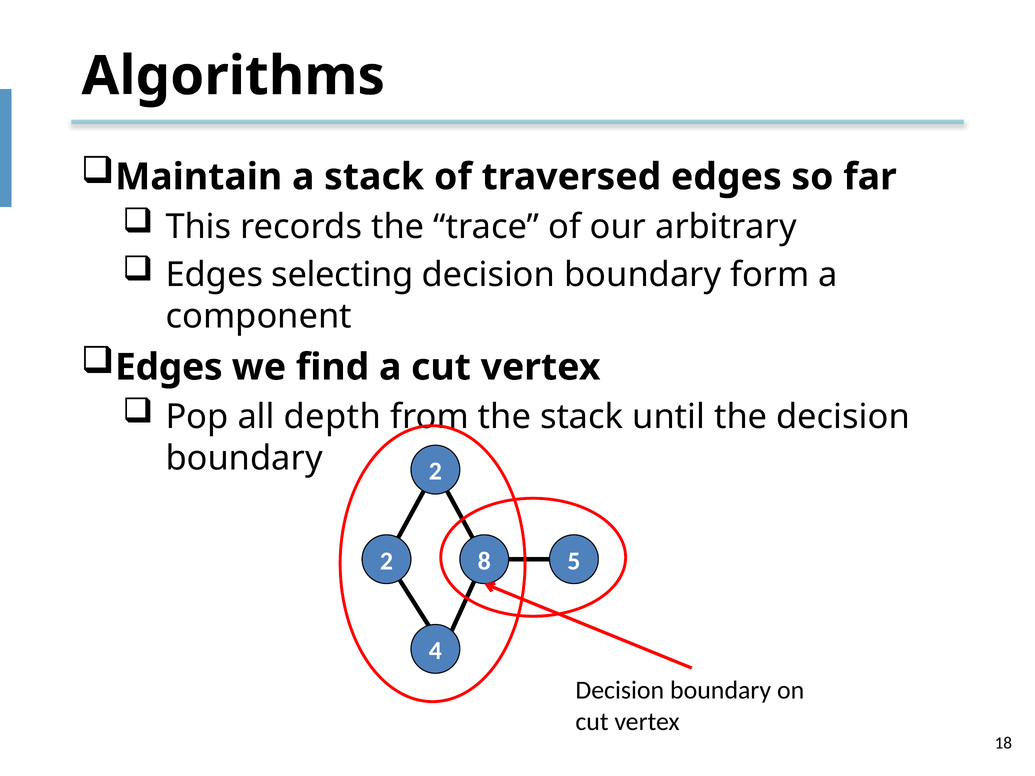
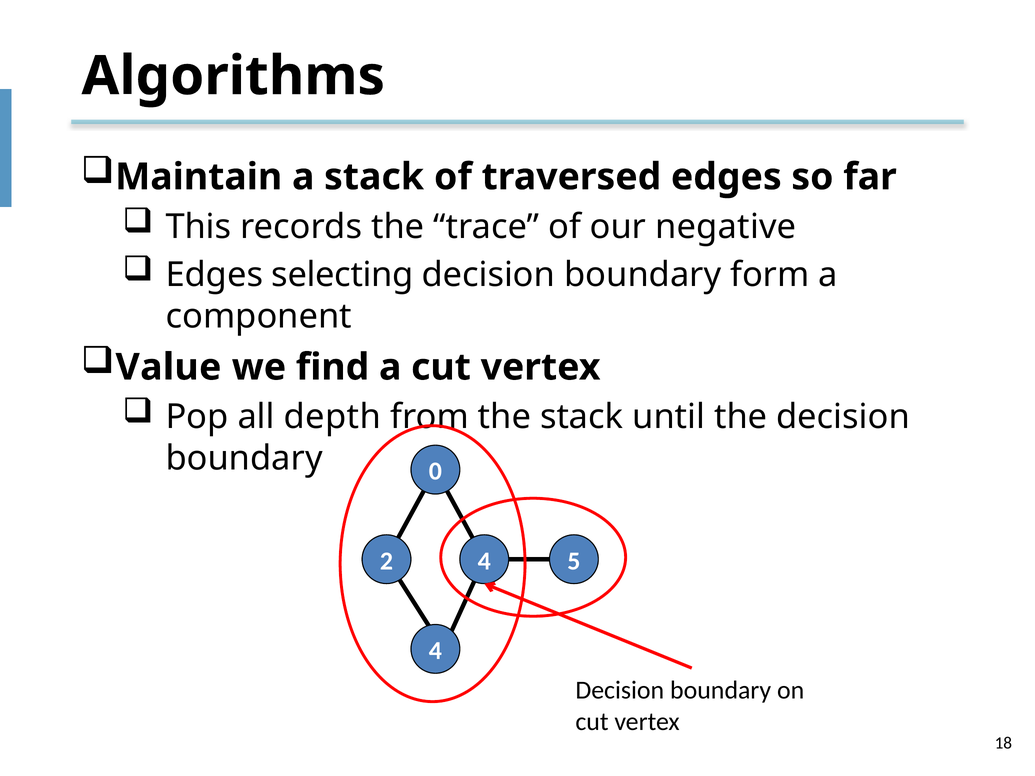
arbitrary: arbitrary -> negative
Edges at (169, 367): Edges -> Value
boundary 2: 2 -> 0
2 8: 8 -> 4
